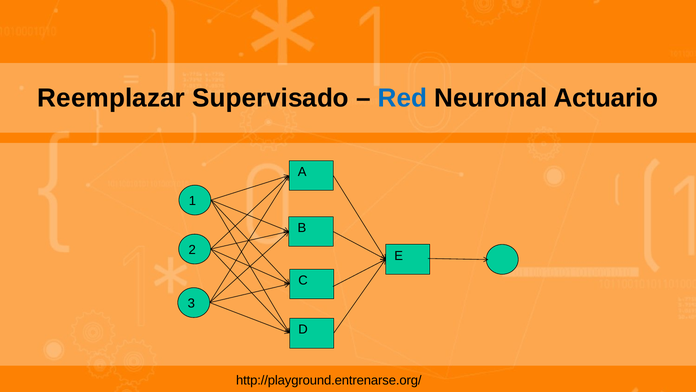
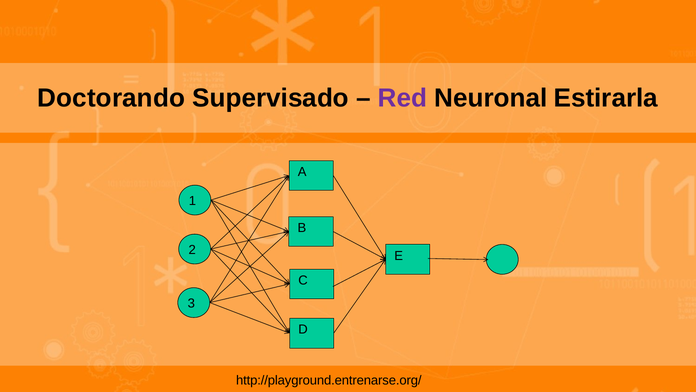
Reemplazar: Reemplazar -> Doctorando
Red colour: blue -> purple
Actuario: Actuario -> Estirarla
